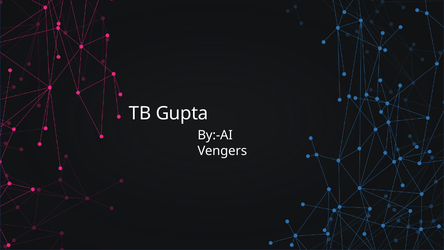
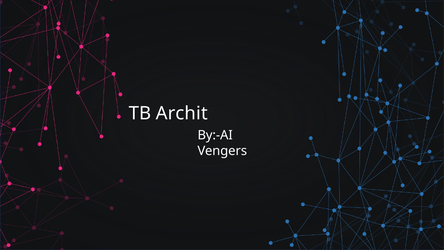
Gupta: Gupta -> Archit
